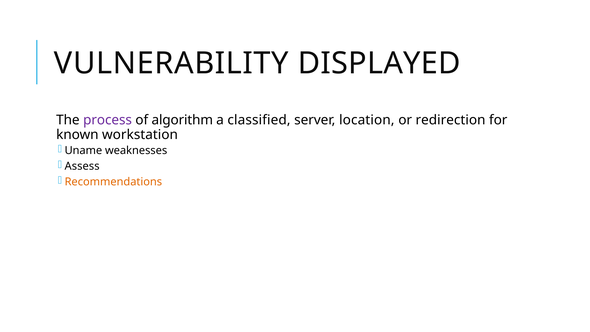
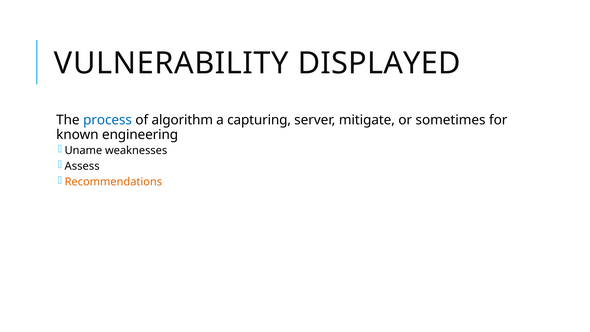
process colour: purple -> blue
classified: classified -> capturing
location: location -> mitigate
redirection: redirection -> sometimes
workstation: workstation -> engineering
